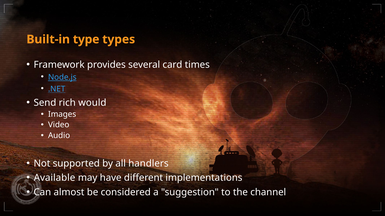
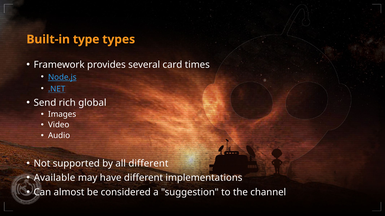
would: would -> global
all handlers: handlers -> different
